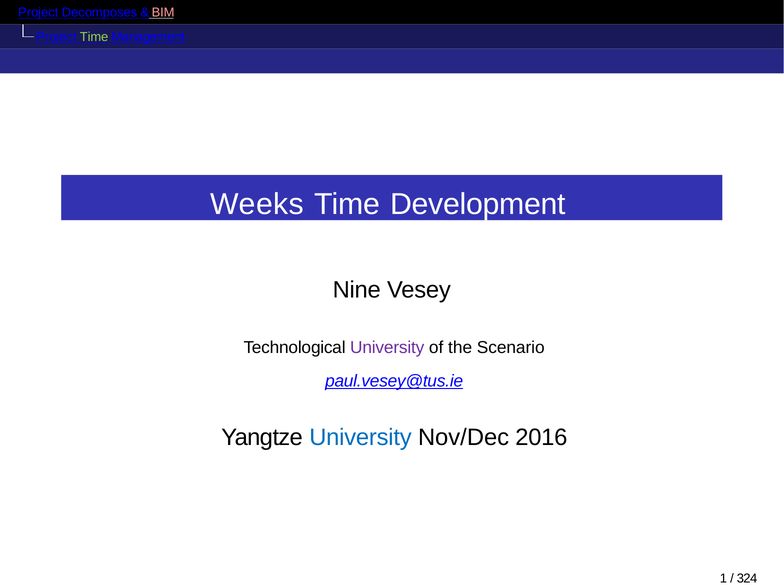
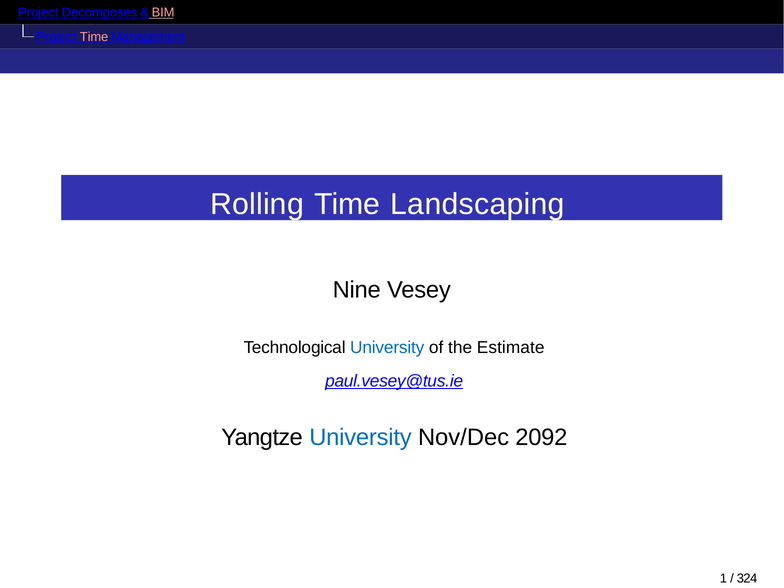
Time at (94, 37) colour: light green -> pink
Weeks: Weeks -> Rolling
Development: Development -> Landscaping
University at (387, 348) colour: purple -> blue
Scenario: Scenario -> Estimate
2016: 2016 -> 2092
